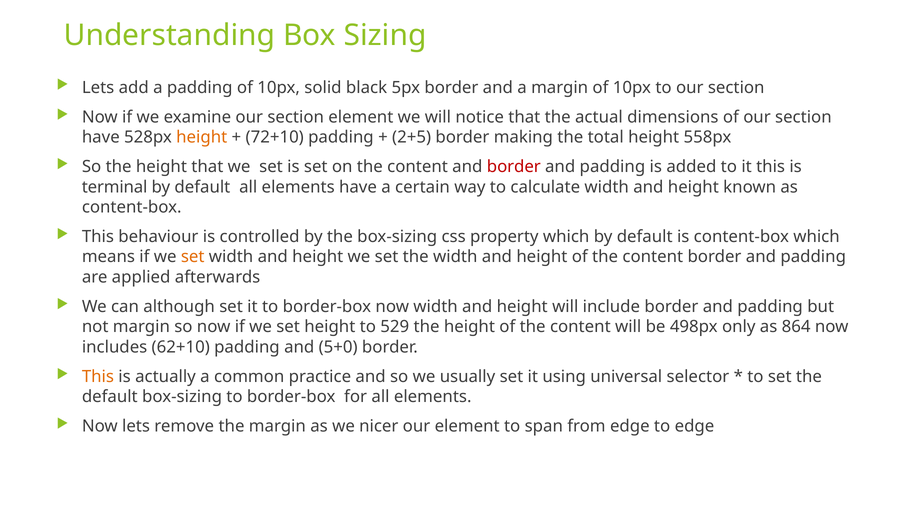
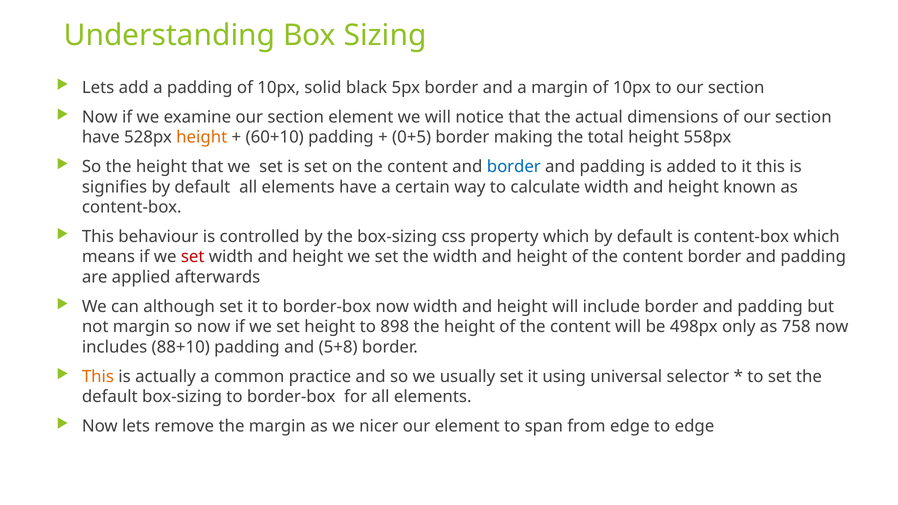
72+10: 72+10 -> 60+10
2+5: 2+5 -> 0+5
border at (514, 167) colour: red -> blue
terminal: terminal -> signifies
set at (193, 257) colour: orange -> red
529: 529 -> 898
864: 864 -> 758
62+10: 62+10 -> 88+10
5+0: 5+0 -> 5+8
